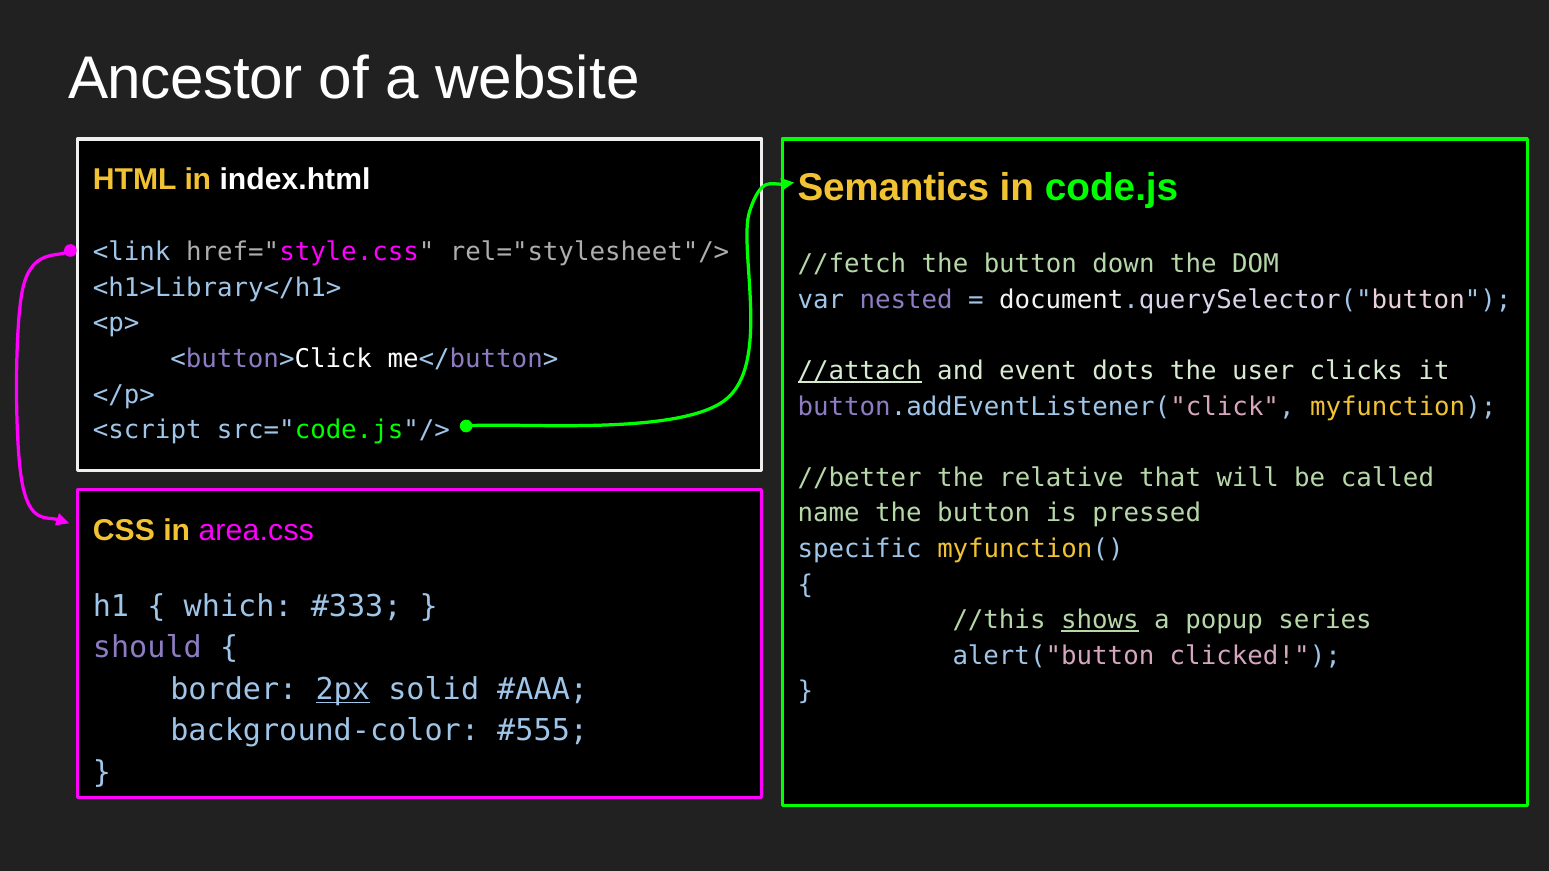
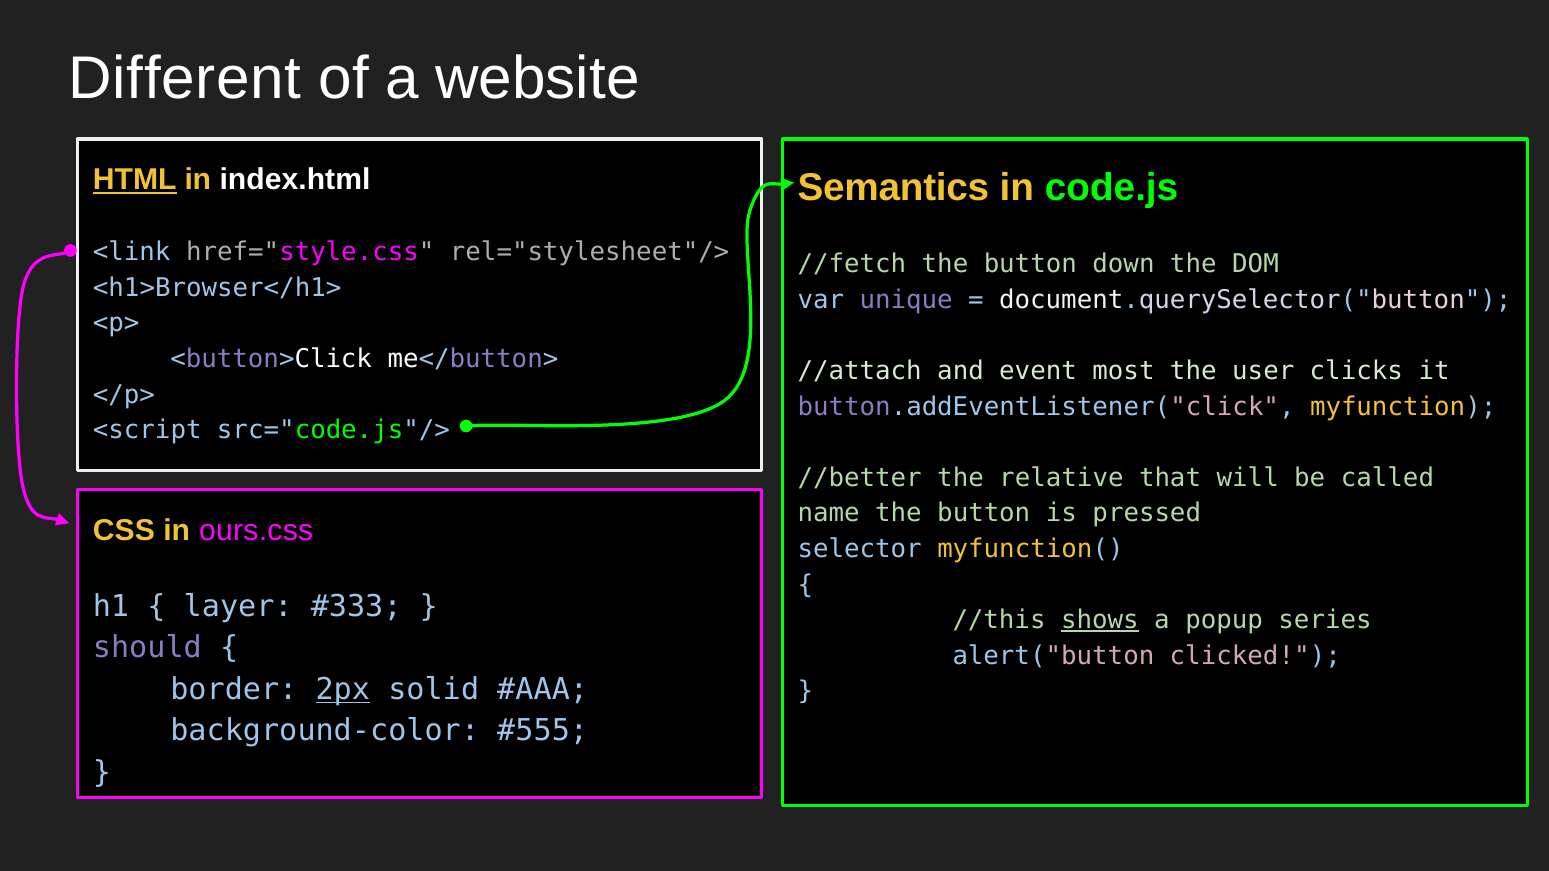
Ancestor: Ancestor -> Different
HTML underline: none -> present
<h1>Library</h1>: <h1>Library</h1> -> <h1>Browser</h1>
nested: nested -> unique
//attach underline: present -> none
dots: dots -> most
area.css: area.css -> ours.css
specific: specific -> selector
which: which -> layer
